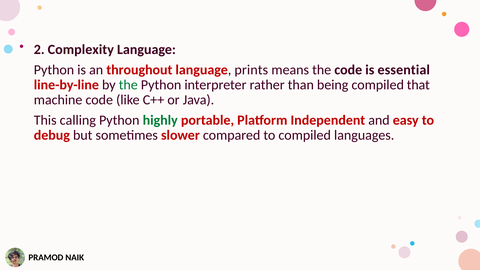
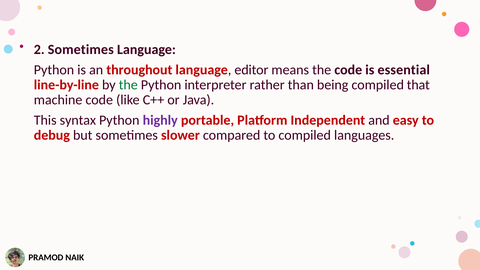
2 Complexity: Complexity -> Sometimes
prints: prints -> editor
calling: calling -> syntax
highly colour: green -> purple
